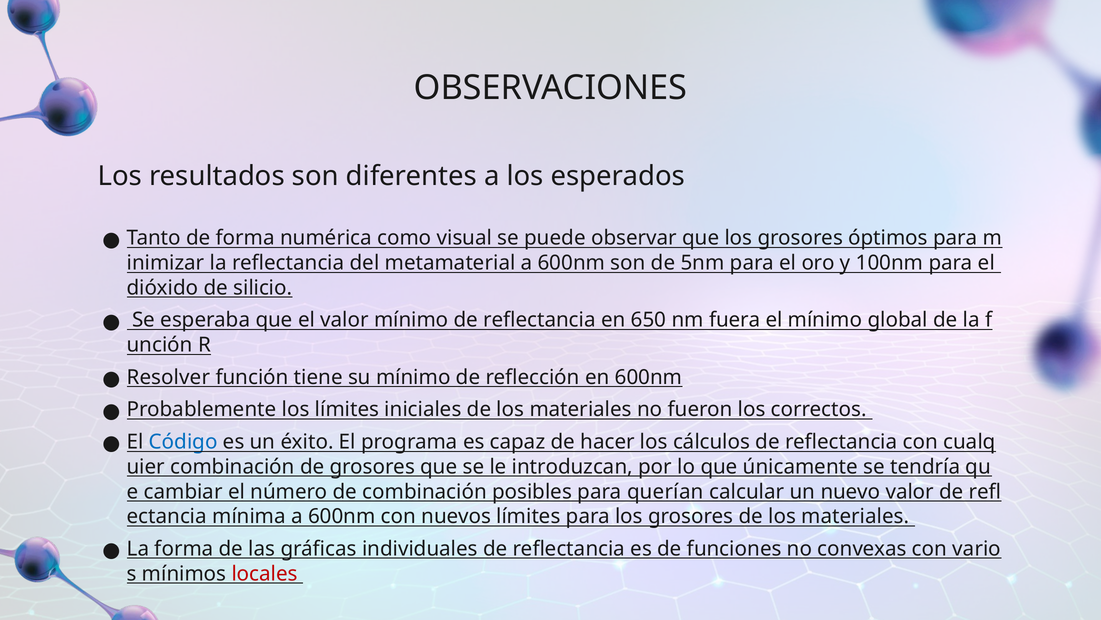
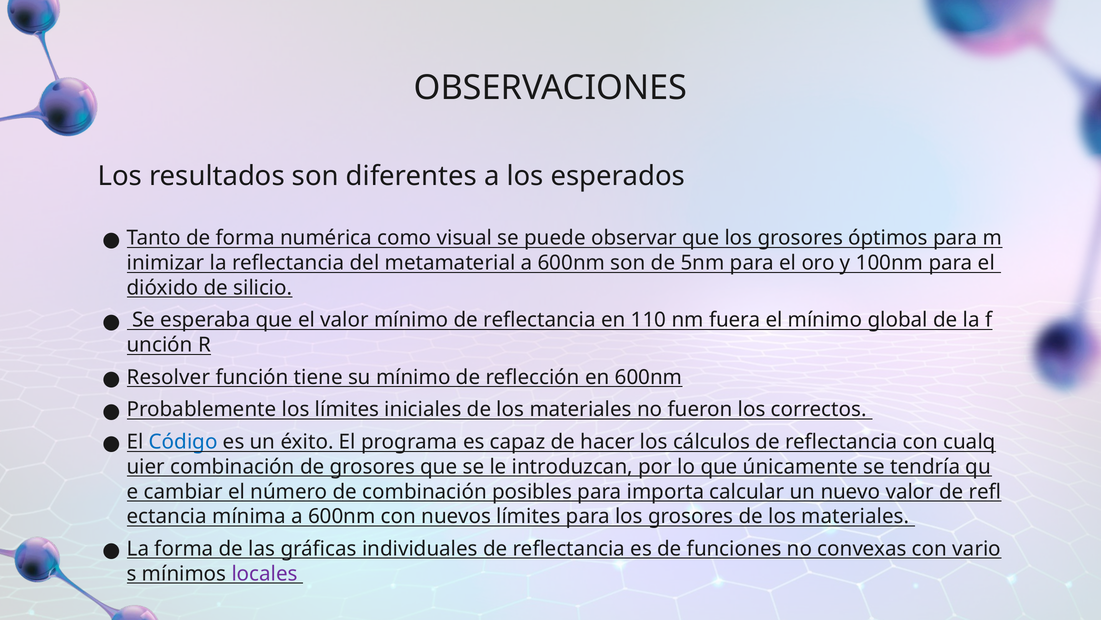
650: 650 -> 110
querían: querían -> importa
locales colour: red -> purple
